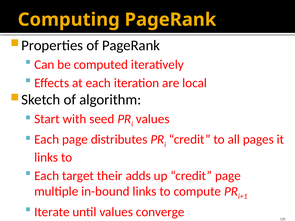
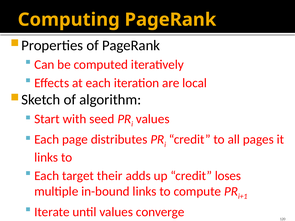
credit page: page -> loses
